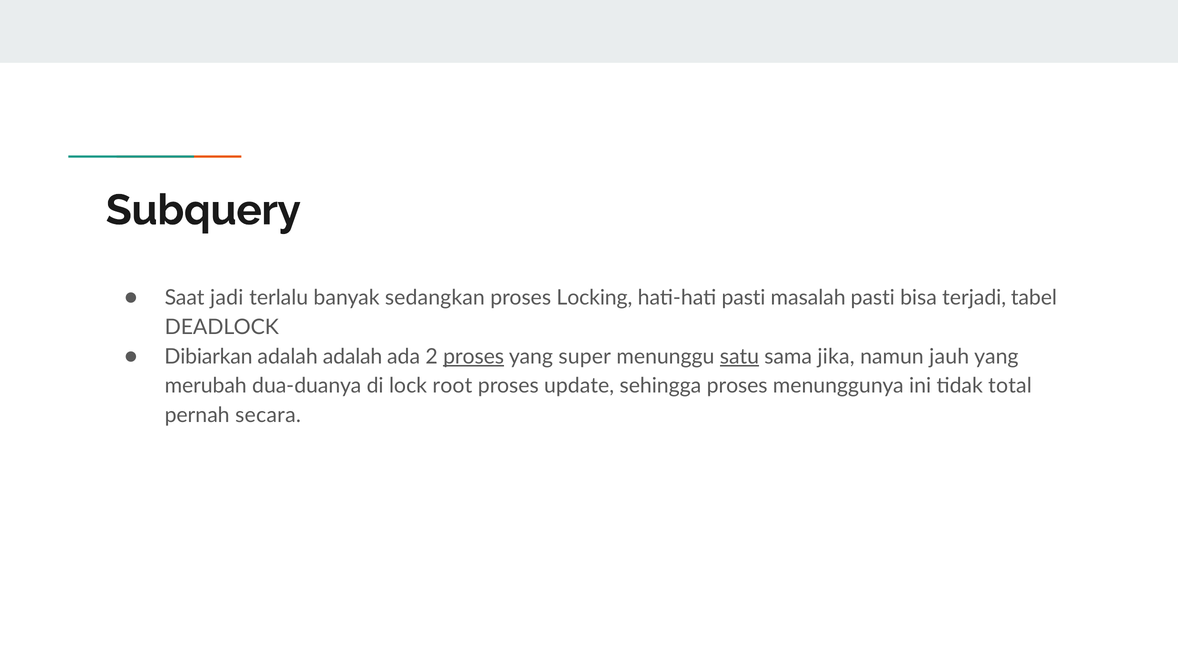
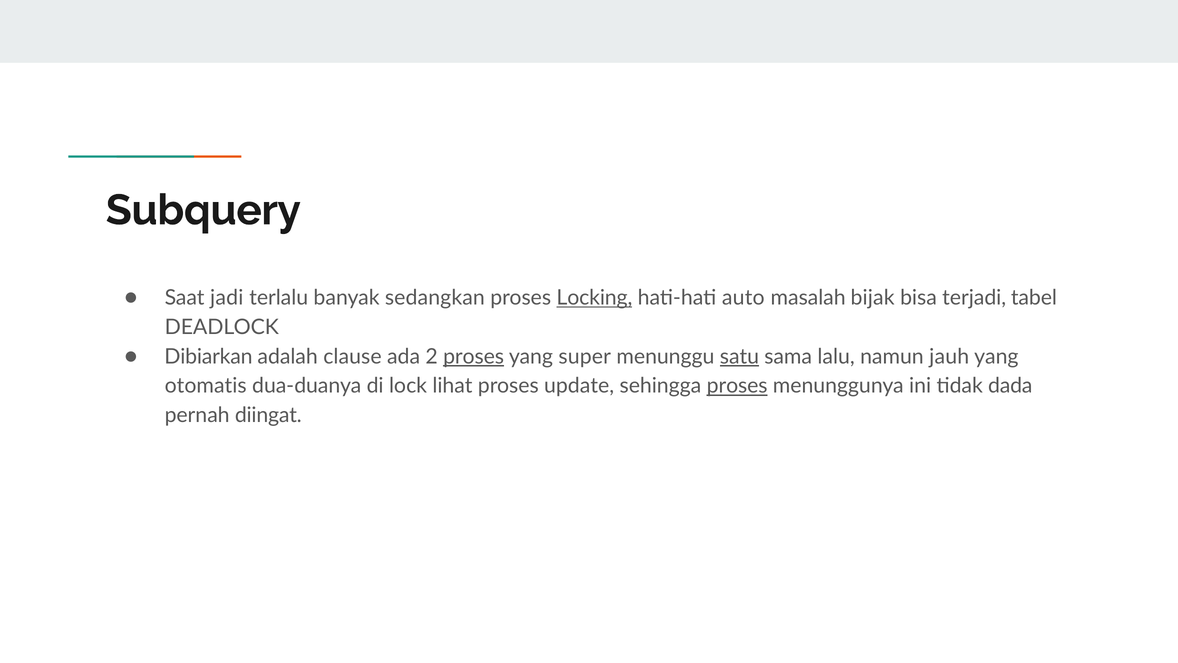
Locking underline: none -> present
hati-hati pasti: pasti -> auto
masalah pasti: pasti -> bijak
adalah adalah: adalah -> clause
jika: jika -> lalu
merubah: merubah -> otomatis
root: root -> lihat
proses at (737, 386) underline: none -> present
total: total -> dada
secara: secara -> diingat
